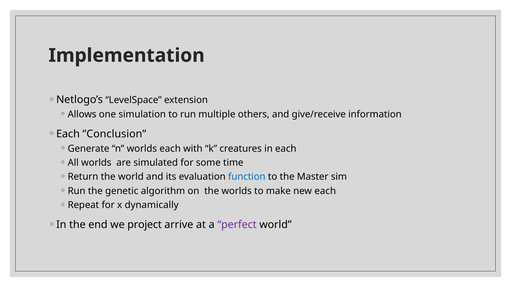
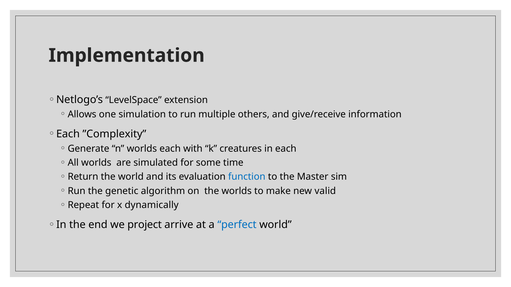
”Conclusion: ”Conclusion -> ”Complexity
new each: each -> valid
perfect colour: purple -> blue
